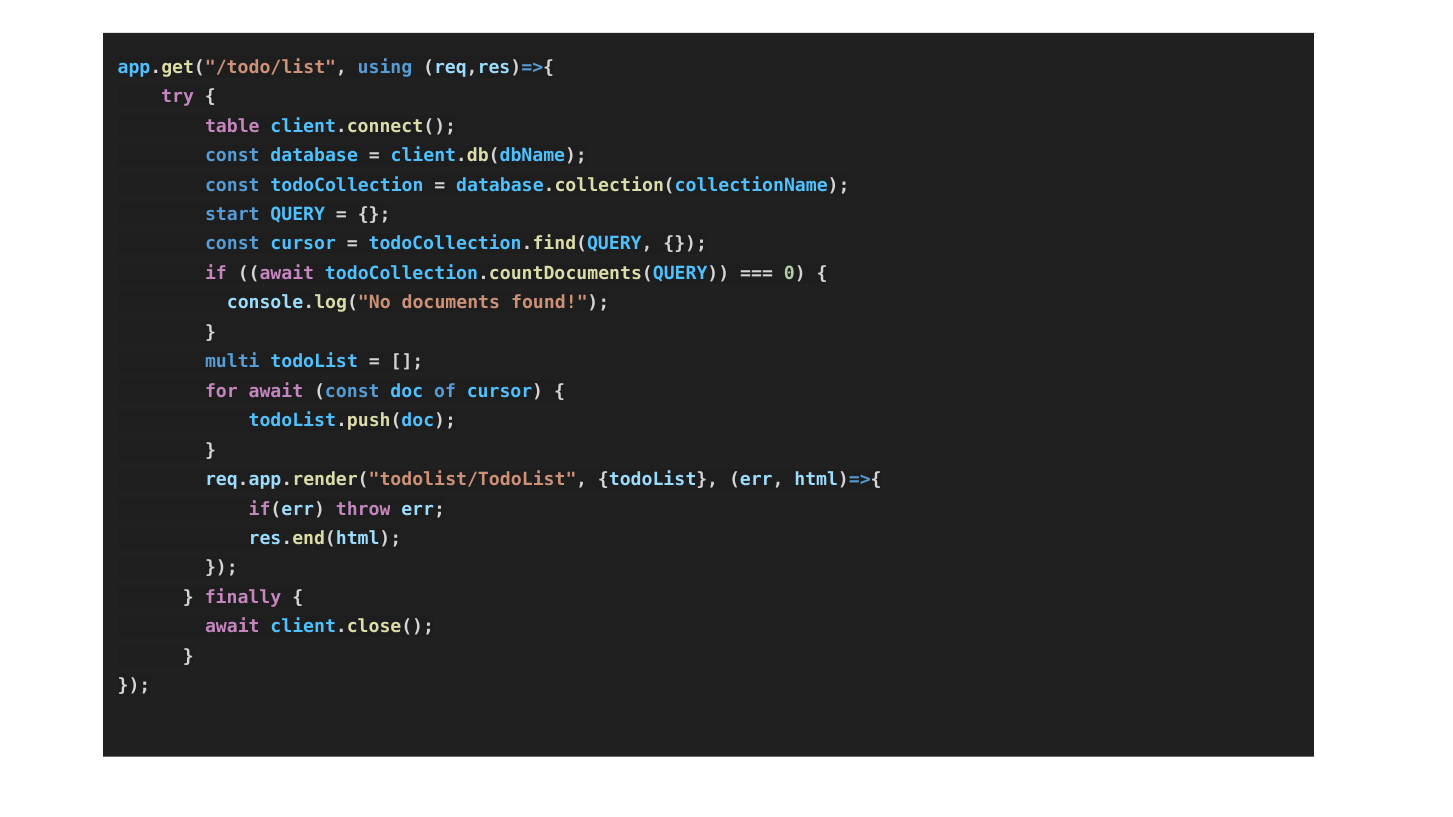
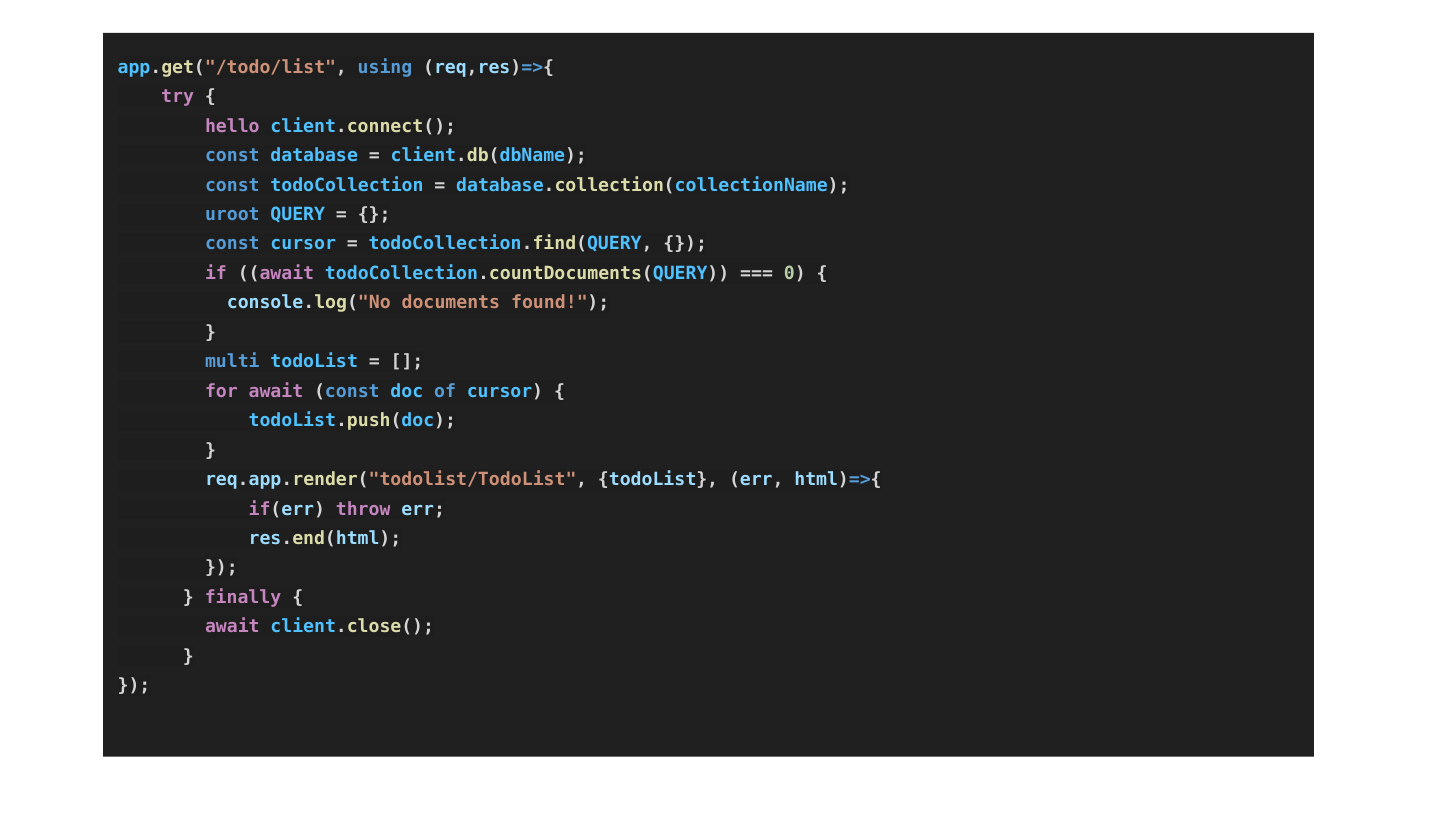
table: table -> hello
start: start -> uroot
